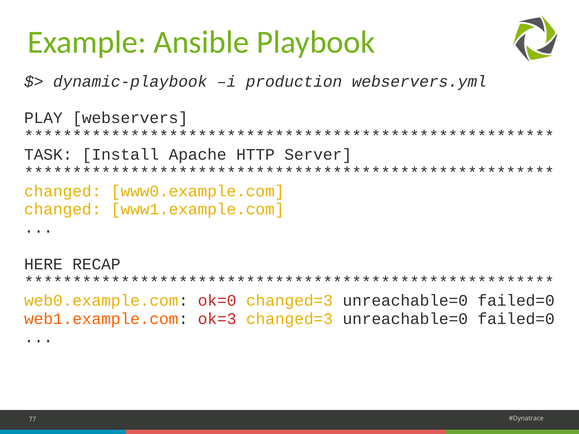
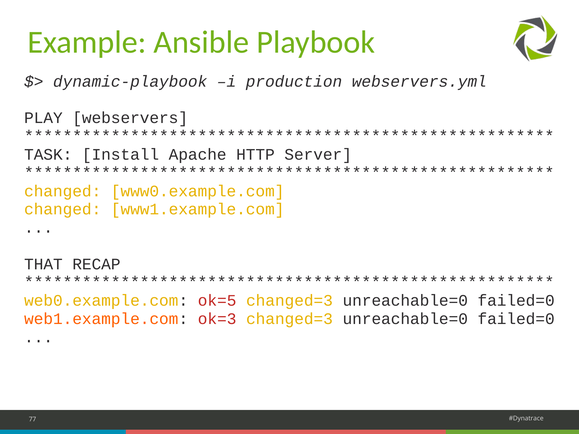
HERE: HERE -> THAT
ok=0: ok=0 -> ok=5
